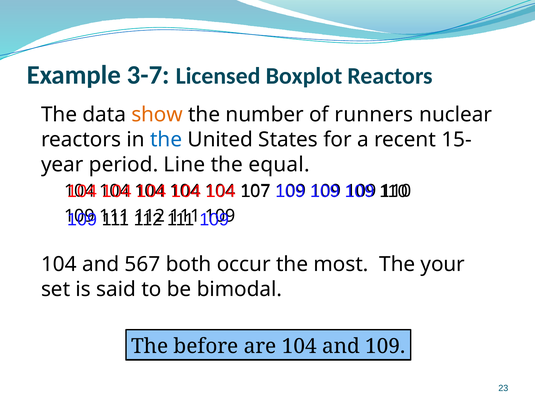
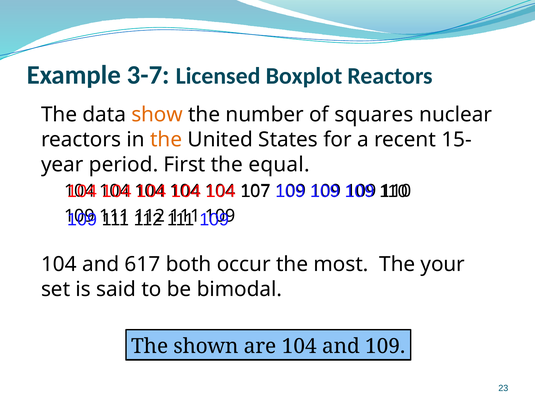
runners: runners -> squares
the at (166, 140) colour: blue -> orange
Line: Line -> First
567: 567 -> 617
before: before -> shown
